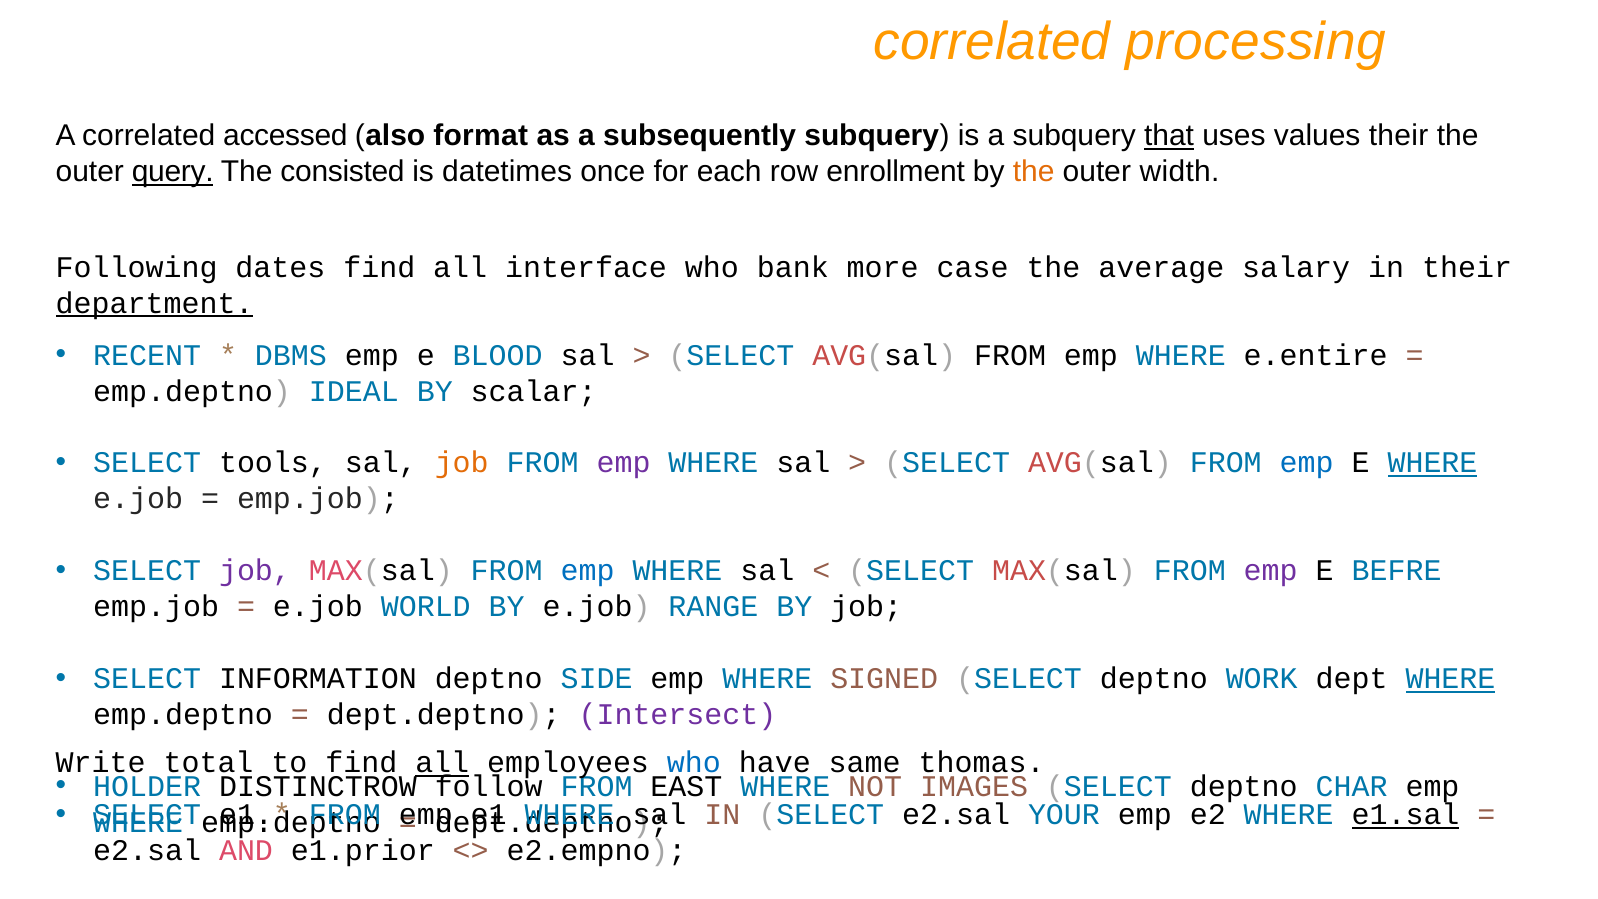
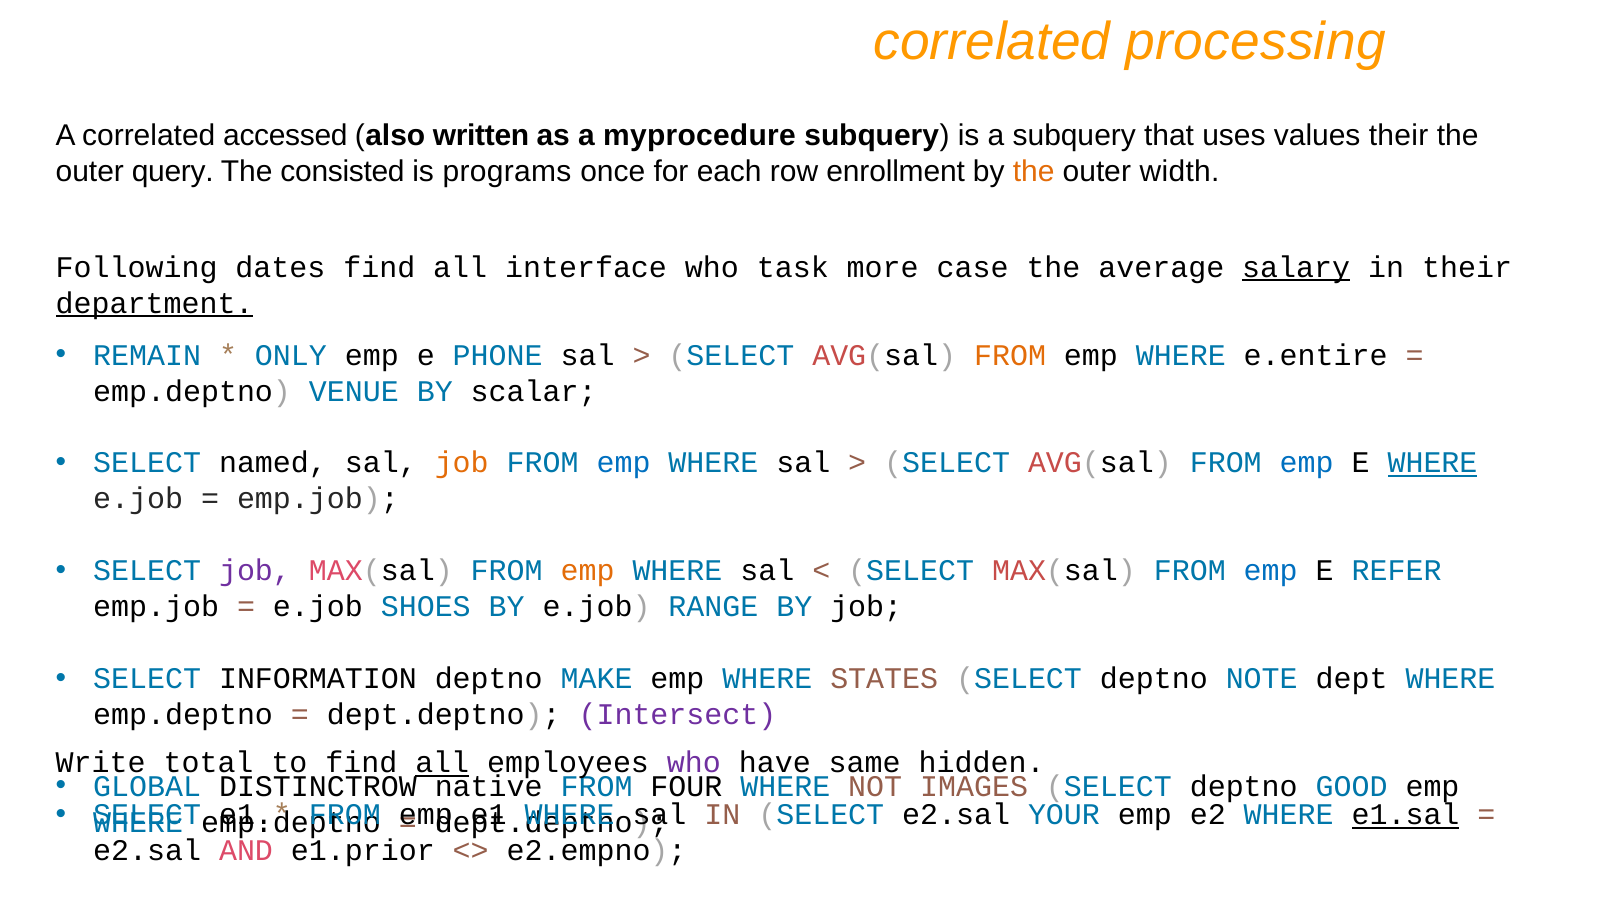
format: format -> written
subsequently: subsequently -> myprocedure
that underline: present -> none
query underline: present -> none
datetimes: datetimes -> programs
bank: bank -> task
salary underline: none -> present
RECENT: RECENT -> REMAIN
DBMS: DBMS -> ONLY
BLOOD: BLOOD -> PHONE
FROM at (1010, 355) colour: black -> orange
IDEAL: IDEAL -> VENUE
tools: tools -> named
emp at (624, 463) colour: purple -> blue
emp at (588, 571) colour: blue -> orange
emp at (1271, 571) colour: purple -> blue
BEFRE: BEFRE -> REFER
WORLD: WORLD -> SHOES
SIDE: SIDE -> MAKE
SIGNED: SIGNED -> STATES
WORK: WORK -> NOTE
WHERE at (1450, 679) underline: present -> none
who at (694, 763) colour: blue -> purple
thomas: thomas -> hidden
HOLDER: HOLDER -> GLOBAL
follow: follow -> native
EAST: EAST -> FOUR
CHAR: CHAR -> GOOD
